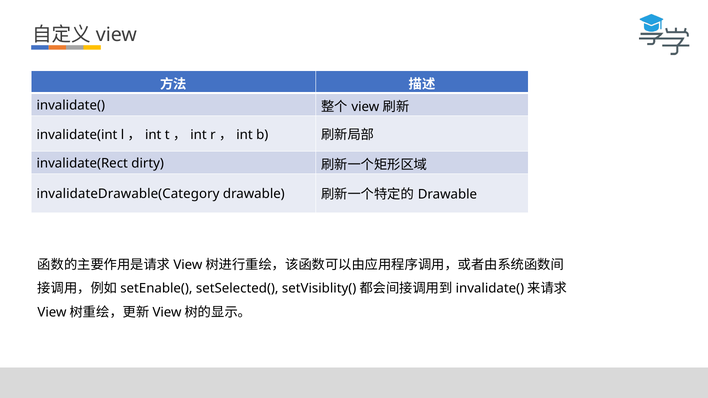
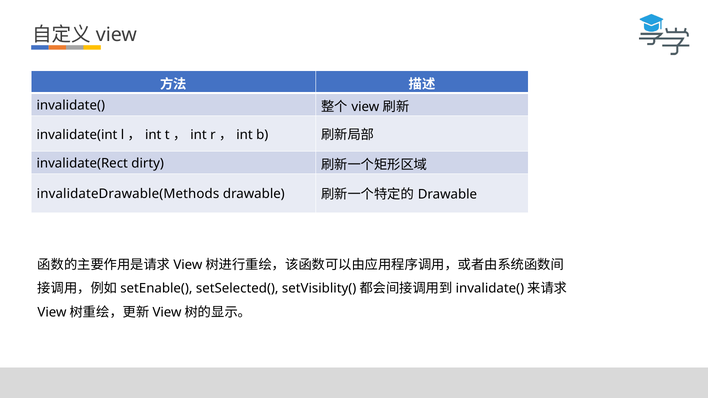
invalidateDrawable(Category: invalidateDrawable(Category -> invalidateDrawable(Methods
